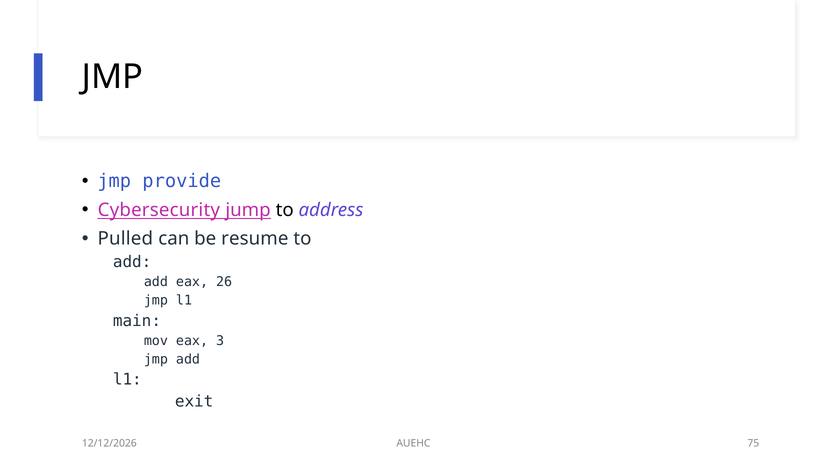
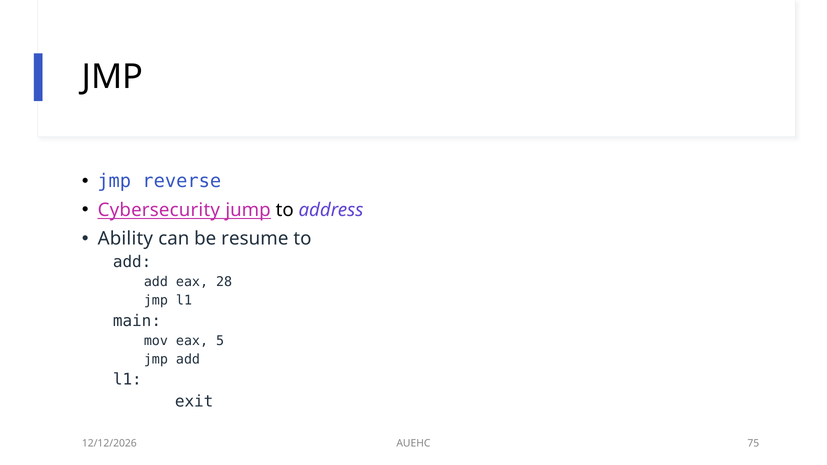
provide: provide -> reverse
Pulled: Pulled -> Ability
26: 26 -> 28
3: 3 -> 5
